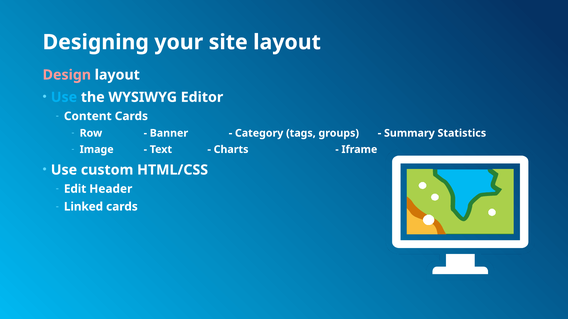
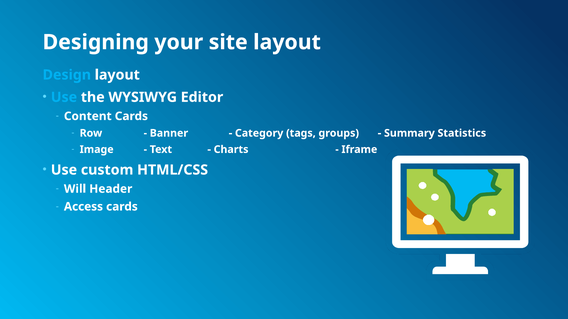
Design colour: pink -> light blue
Edit: Edit -> Will
Linked: Linked -> Access
